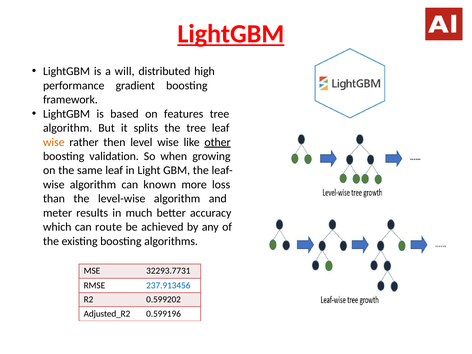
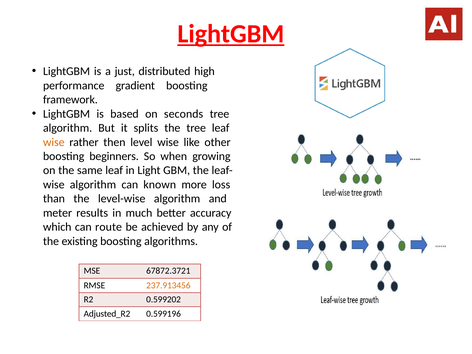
will: will -> just
features: features -> seconds
other underline: present -> none
validation: validation -> beginners
32293.7731: 32293.7731 -> 67872.3721
237.913456 colour: blue -> orange
